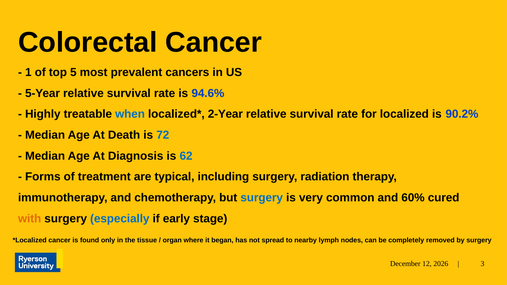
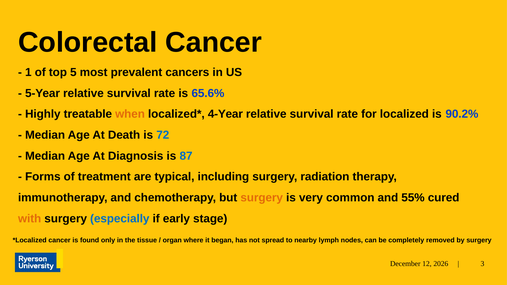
94.6%: 94.6% -> 65.6%
when colour: blue -> orange
2-Year: 2-Year -> 4-Year
62: 62 -> 87
surgery at (262, 198) colour: blue -> orange
60%: 60% -> 55%
